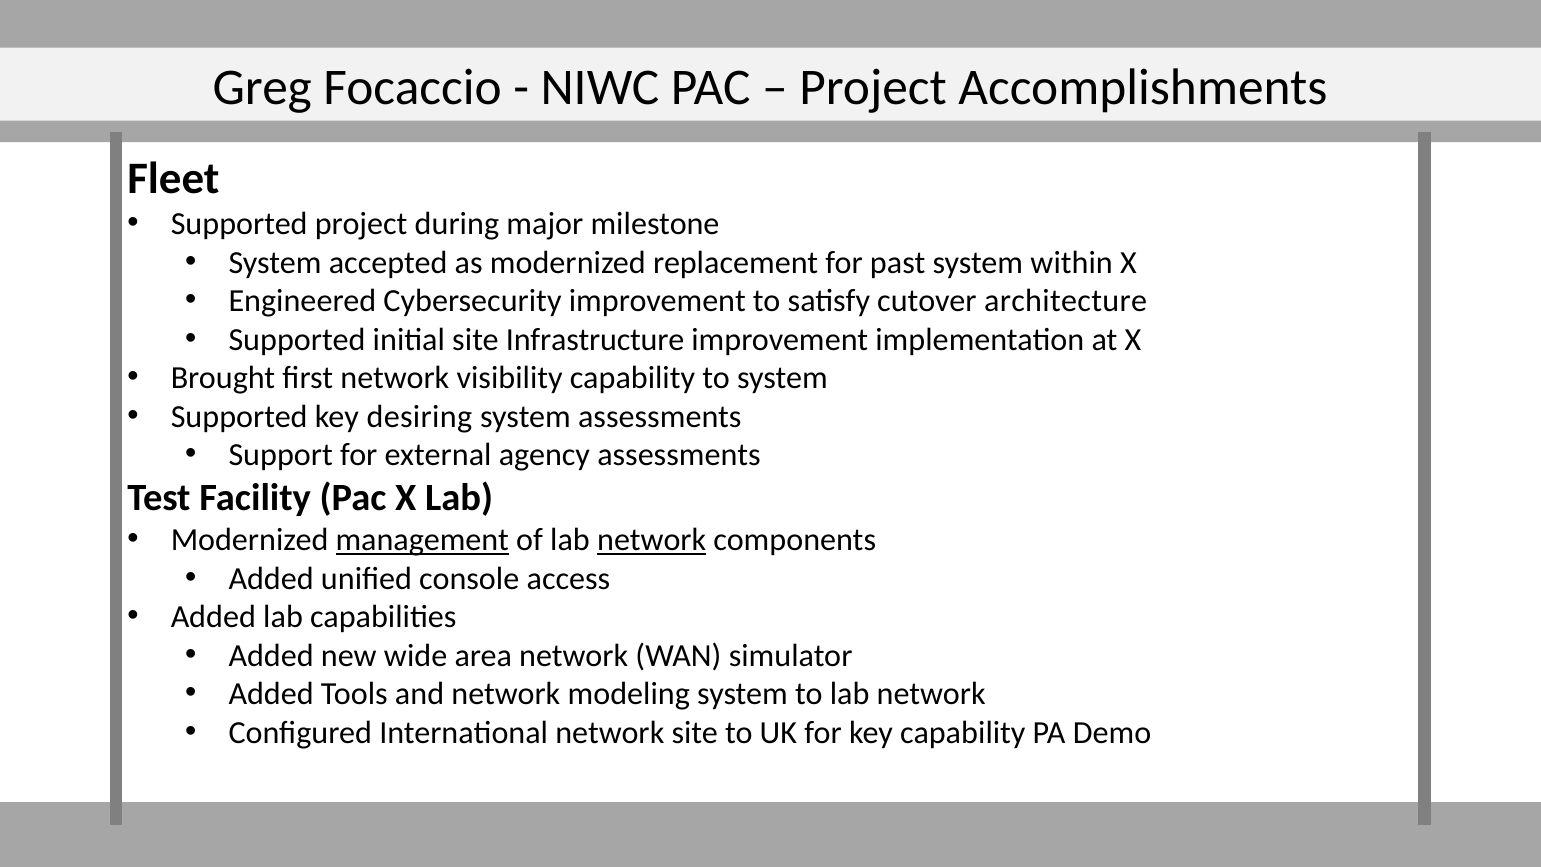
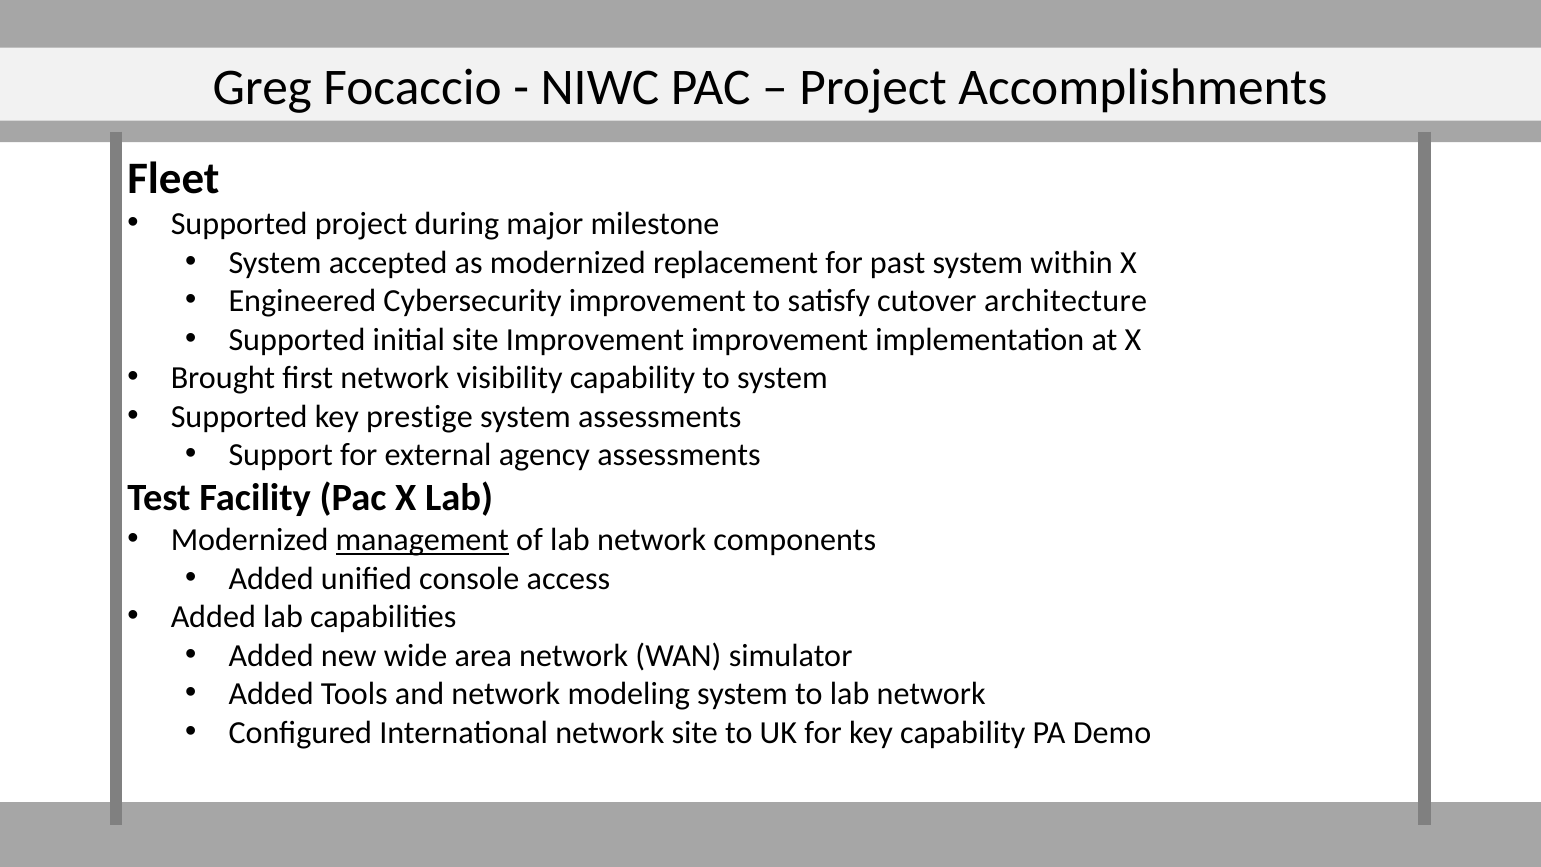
site Infrastructure: Infrastructure -> Improvement
desiring: desiring -> prestige
network at (652, 540) underline: present -> none
